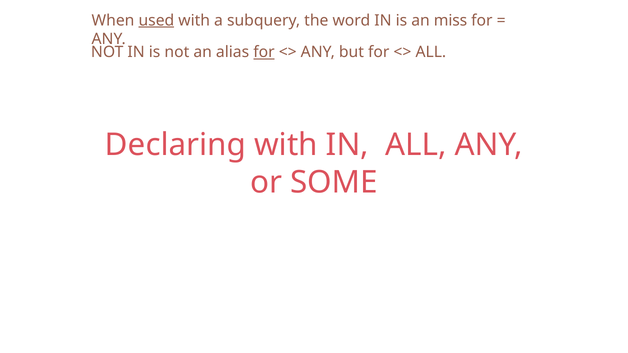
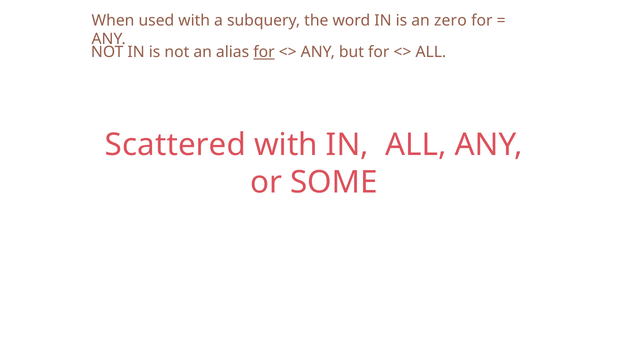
used underline: present -> none
miss: miss -> zero
Declaring: Declaring -> Scattered
